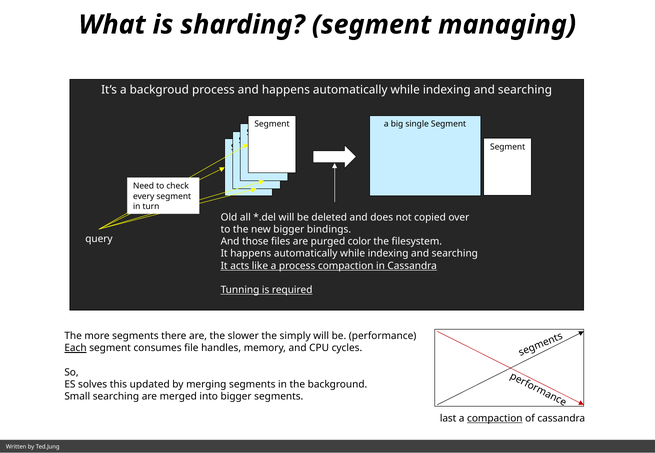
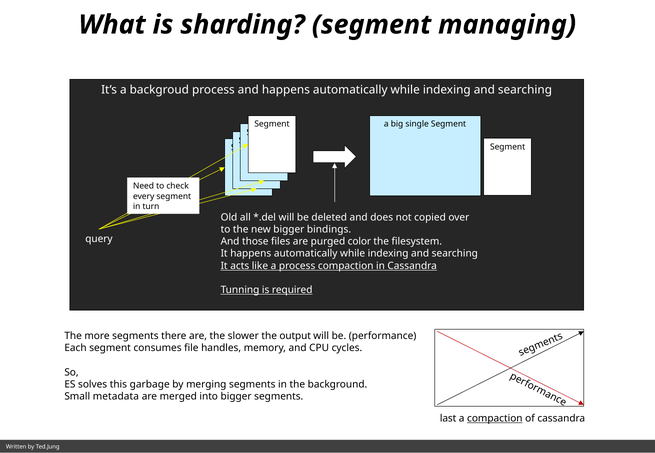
simply: simply -> output
Each underline: present -> none
updated: updated -> garbage
Small searching: searching -> metadata
